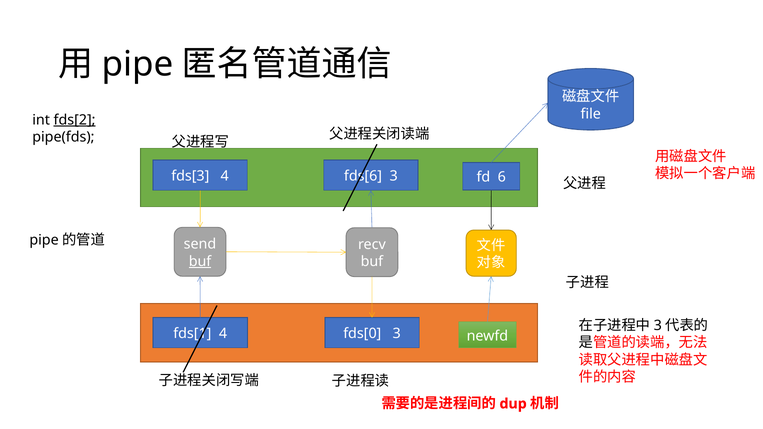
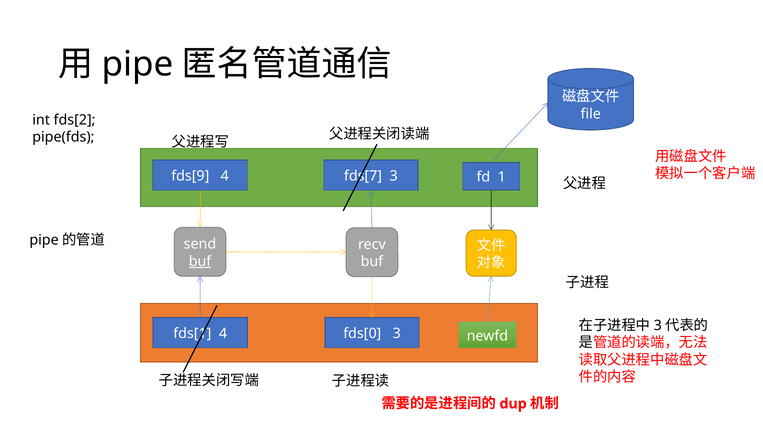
fds[2 underline: present -> none
fds[3: fds[3 -> fds[9
fds[6: fds[6 -> fds[7
6: 6 -> 1
